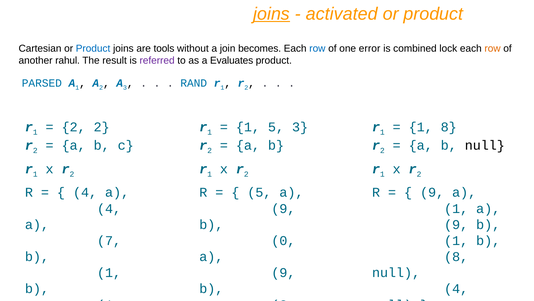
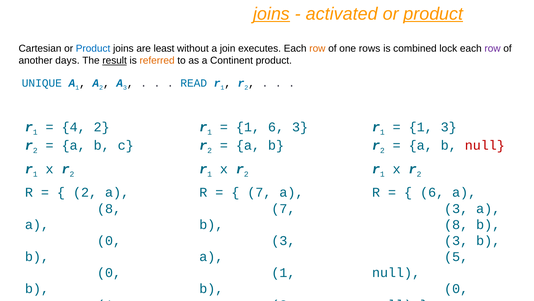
product at (433, 14) underline: none -> present
tools: tools -> least
becomes: becomes -> executes
row at (317, 49) colour: blue -> orange
error: error -> rows
row at (493, 49) colour: orange -> purple
rahul: rahul -> days
result underline: none -> present
referred colour: purple -> orange
Evaluates: Evaluates -> Continent
PARSED: PARSED -> UNIQUE
RAND: RAND -> READ
2 at (74, 127): 2 -> 4
1 5: 5 -> 6
1 8: 8 -> 3
null at (485, 145) colour: black -> red
4 at (85, 192): 4 -> 2
5 at (259, 192): 5 -> 7
9 at (432, 192): 9 -> 6
4 at (109, 208): 4 -> 8
9 at (283, 208): 9 -> 7
1 at (456, 208): 1 -> 3
9 at (456, 224): 9 -> 8
7 at (109, 240): 7 -> 0
0 at (283, 240): 0 -> 3
1 at (456, 240): 1 -> 3
8 at (456, 256): 8 -> 5
1 at (109, 272): 1 -> 0
9 at (283, 272): 9 -> 1
4 at (456, 288): 4 -> 0
